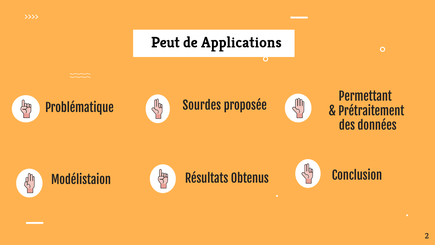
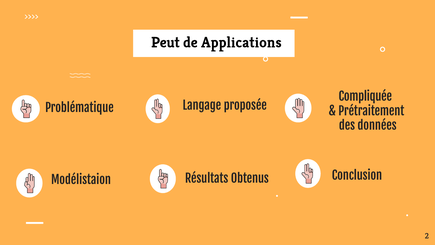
Permettant: Permettant -> Compliquée
Sourdes: Sourdes -> Langage
